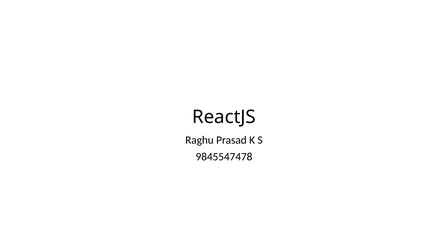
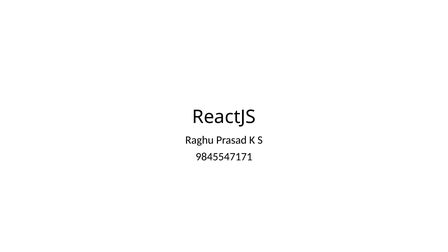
9845547478: 9845547478 -> 9845547171
